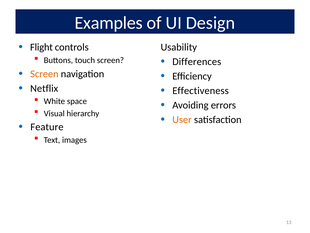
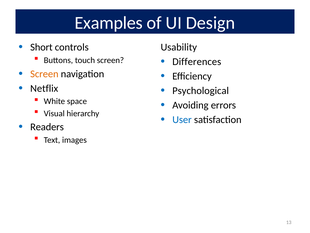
Flight: Flight -> Short
Effectiveness: Effectiveness -> Psychological
User colour: orange -> blue
Feature: Feature -> Readers
